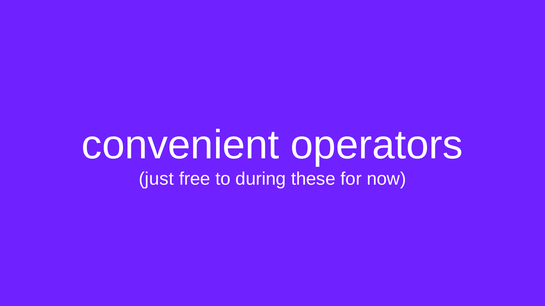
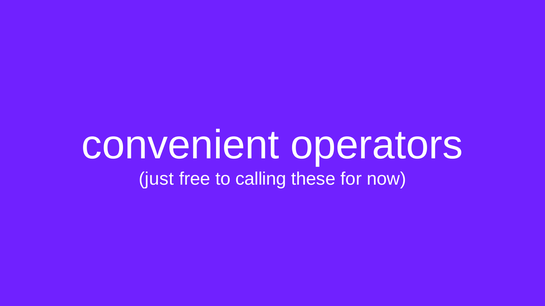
during: during -> calling
